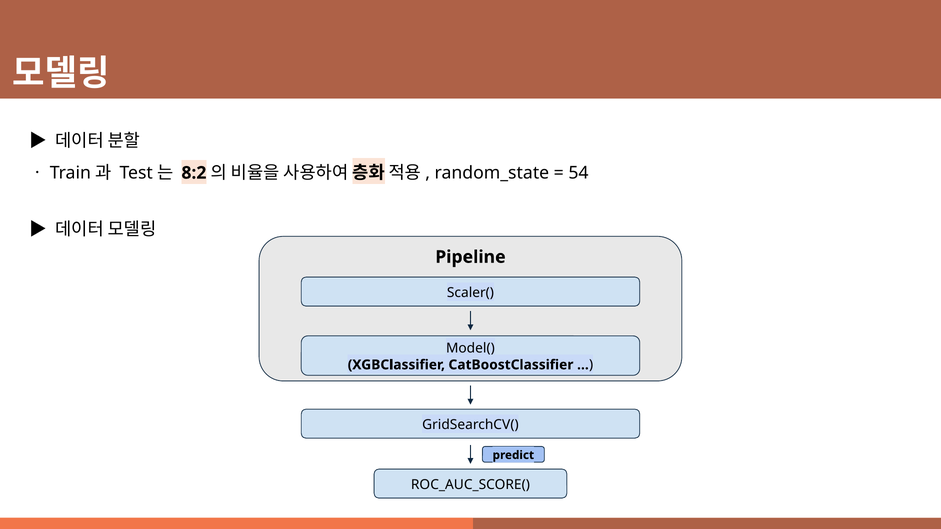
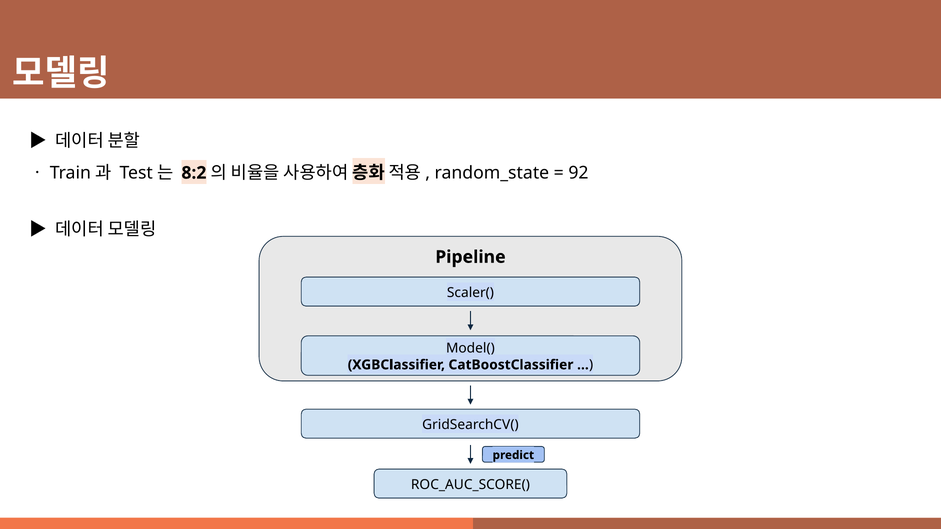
54: 54 -> 92
